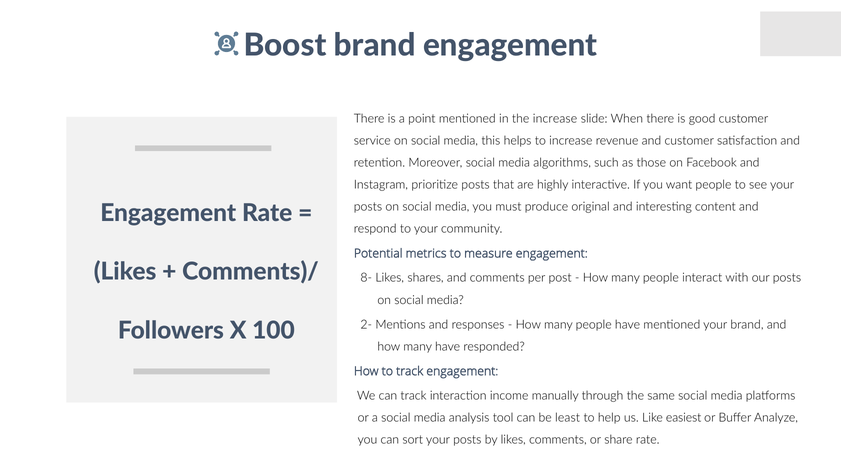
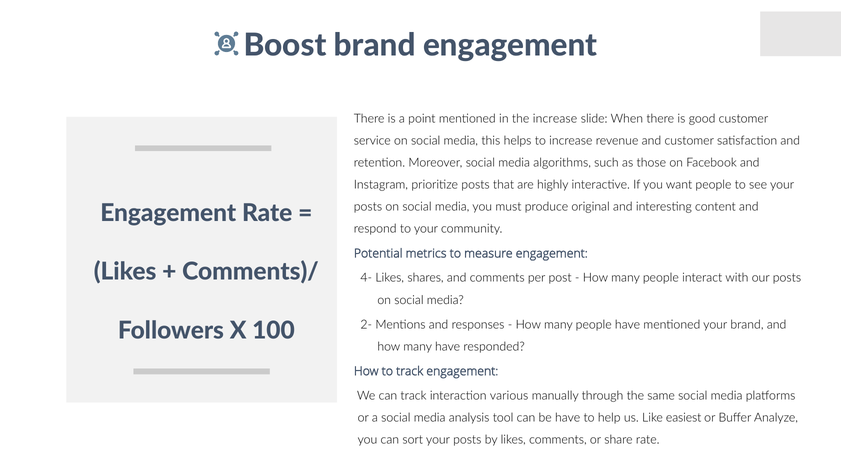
8-: 8- -> 4-
income: income -> various
be least: least -> have
